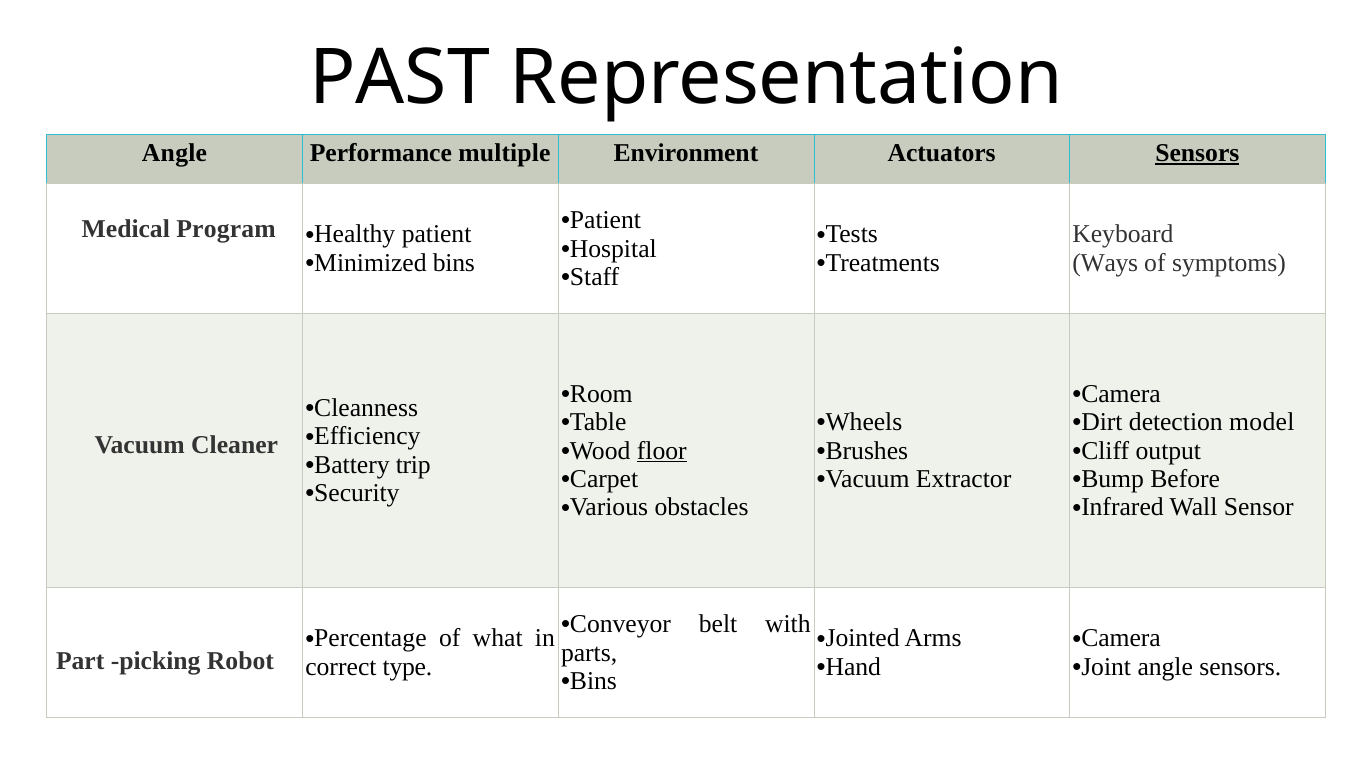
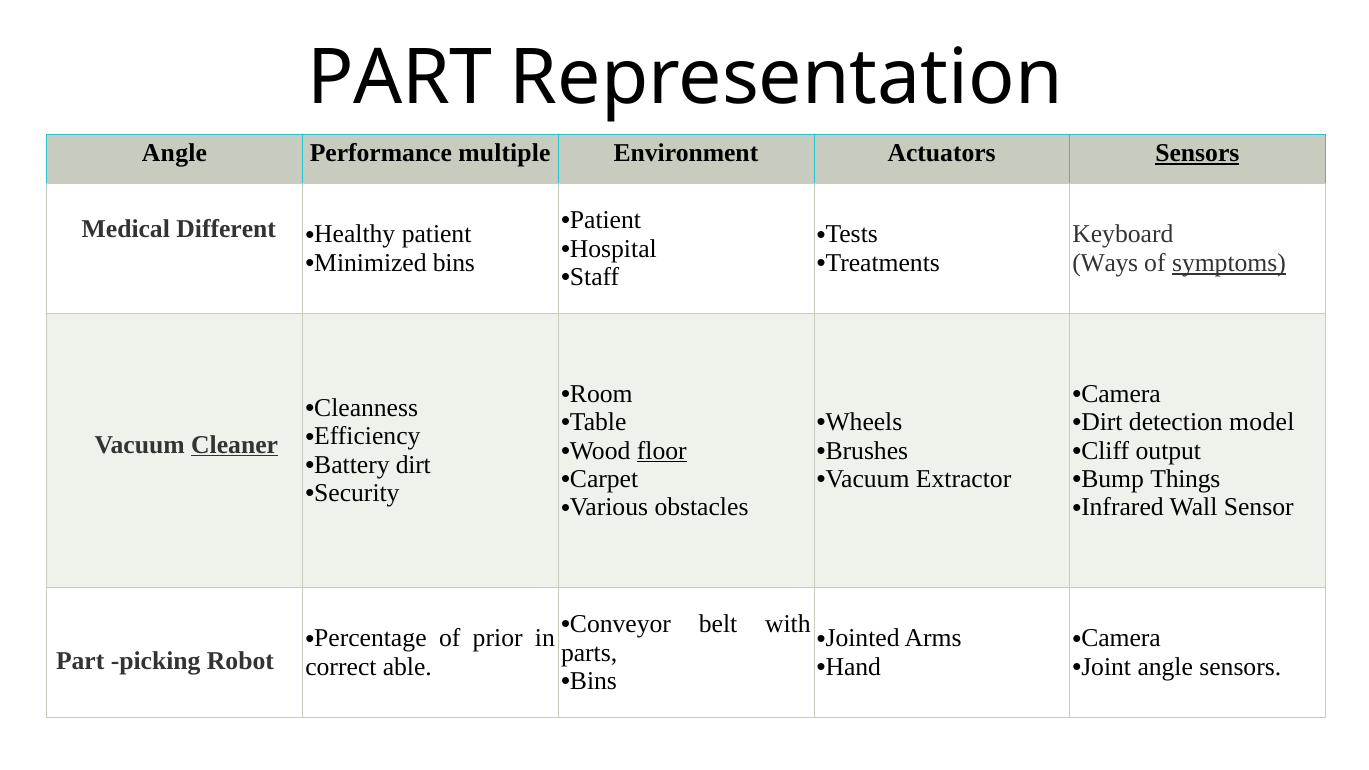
PAST at (400, 78): PAST -> PART
Program: Program -> Different
symptoms underline: none -> present
Cleaner underline: none -> present
Battery trip: trip -> dirt
Before: Before -> Things
what: what -> prior
type: type -> able
